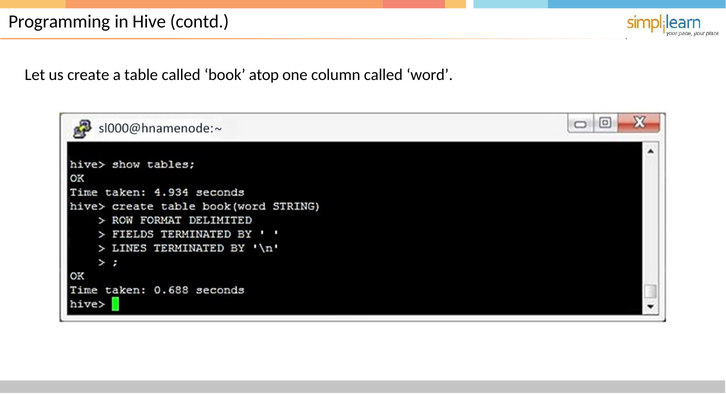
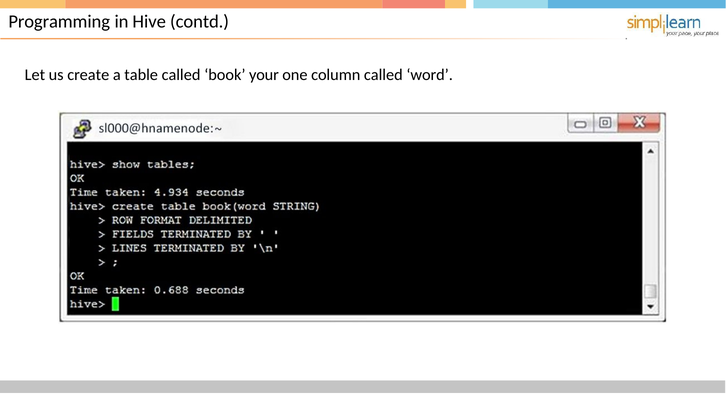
atop: atop -> your
